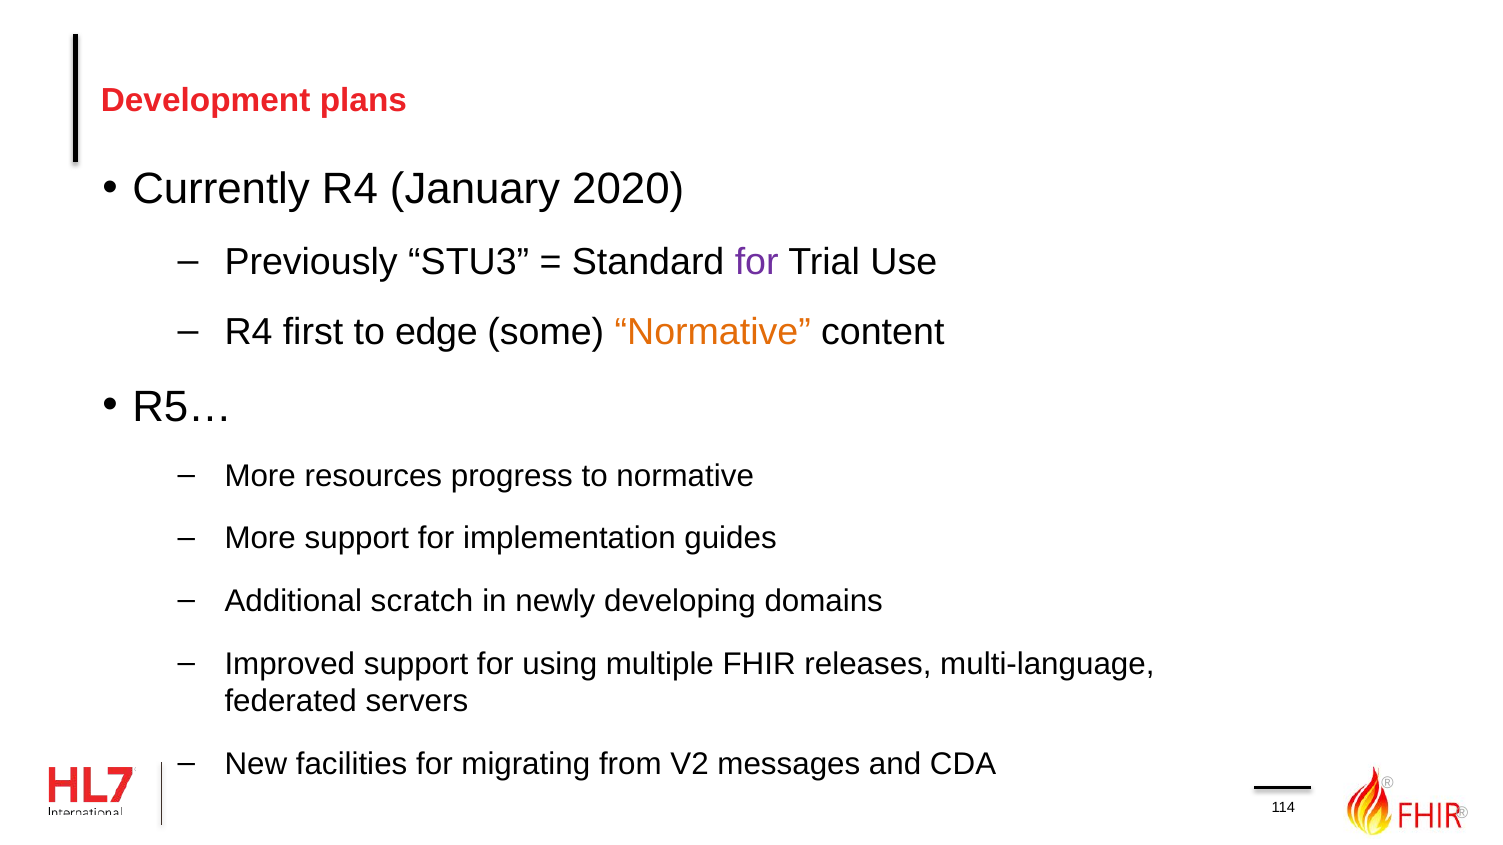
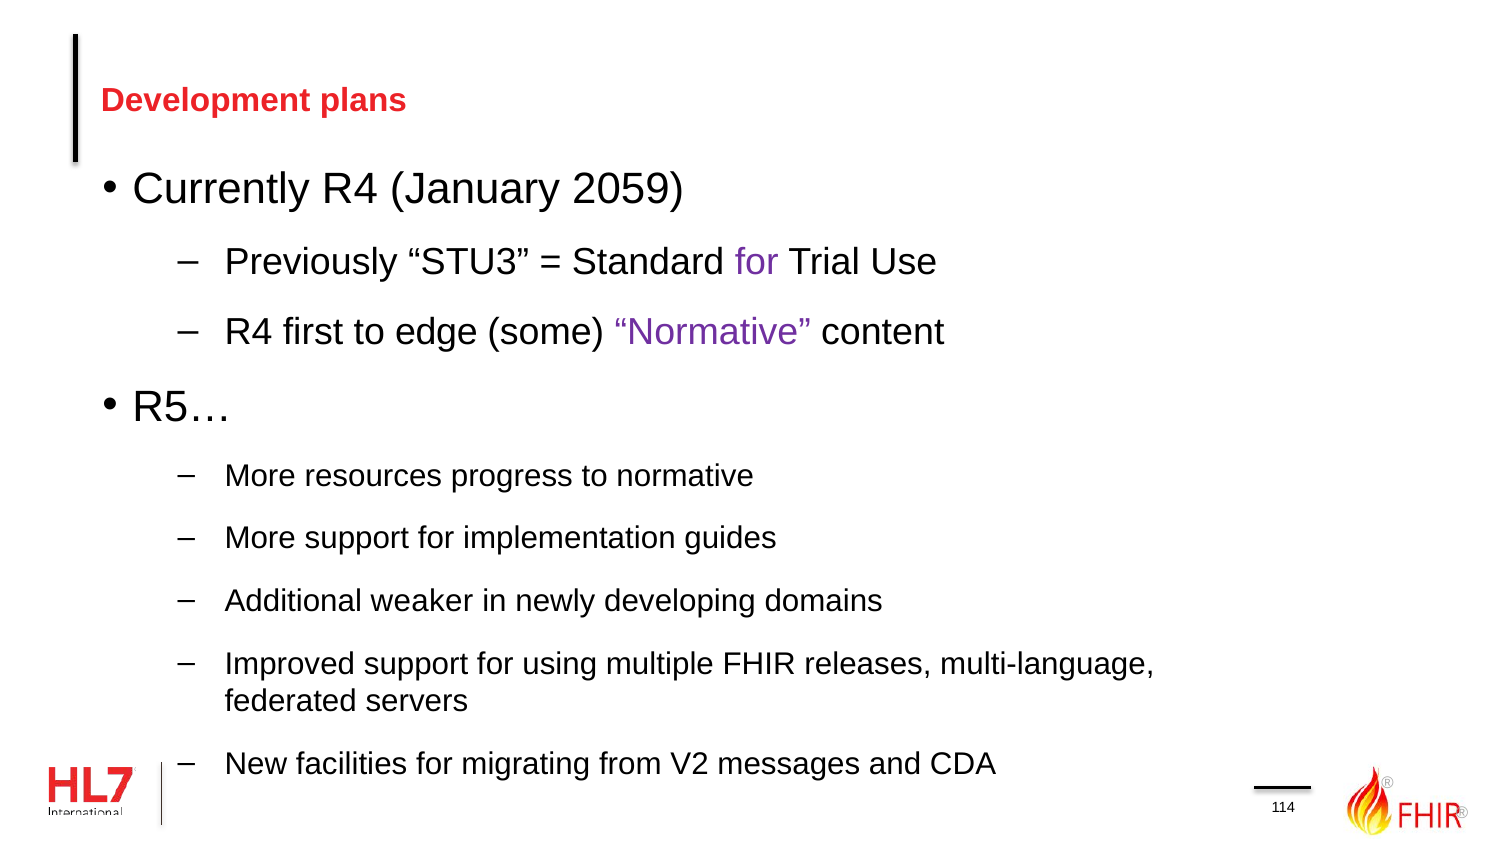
2020: 2020 -> 2059
Normative at (713, 333) colour: orange -> purple
scratch: scratch -> weaker
